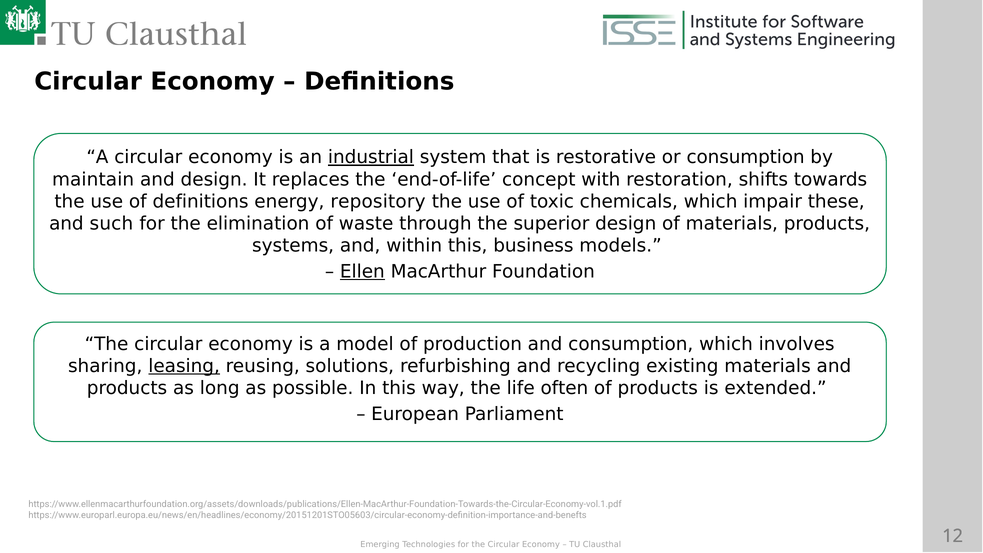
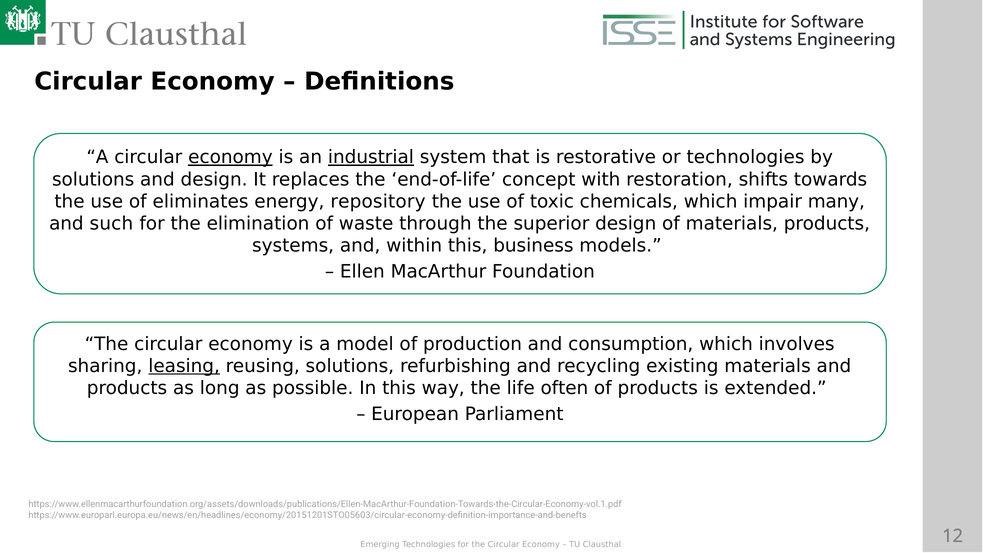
economy at (230, 157) underline: none -> present
or consumption: consumption -> technologies
maintain at (93, 179): maintain -> solutions
of definitions: definitions -> eliminates
these: these -> many
Ellen underline: present -> none
